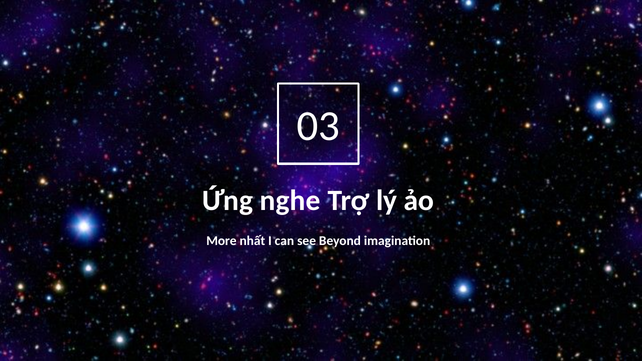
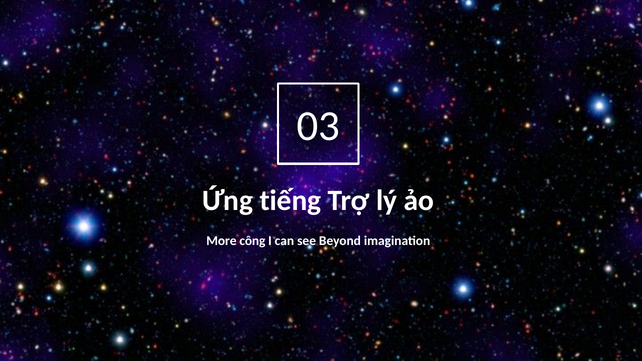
nghe: nghe -> tiếng
nhất: nhất -> công
